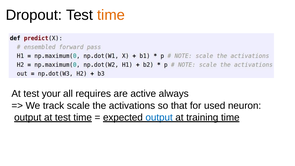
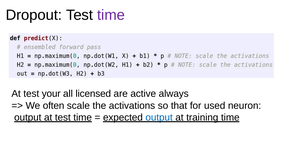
time at (111, 15) colour: orange -> purple
requires: requires -> licensed
track: track -> often
